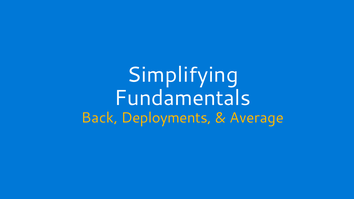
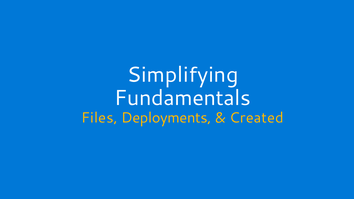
Back: Back -> Files
Average: Average -> Created
